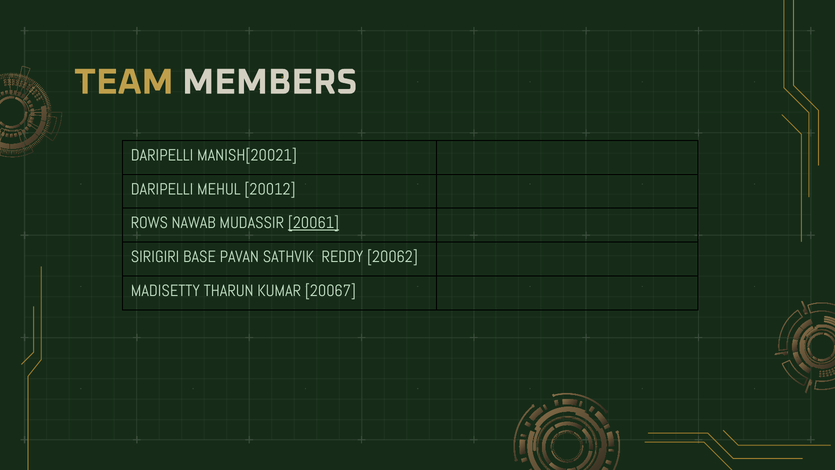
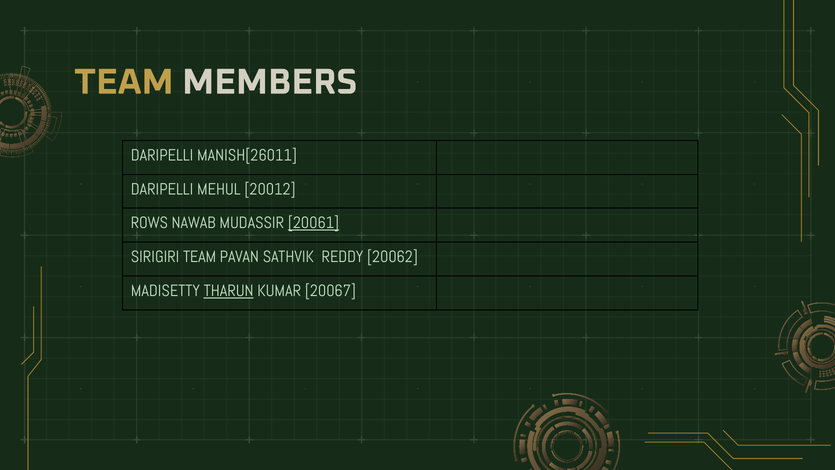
MANISH[20021: MANISH[20021 -> MANISH[26011
SIRIGIRI BASE: BASE -> TEAM
THARUN underline: none -> present
